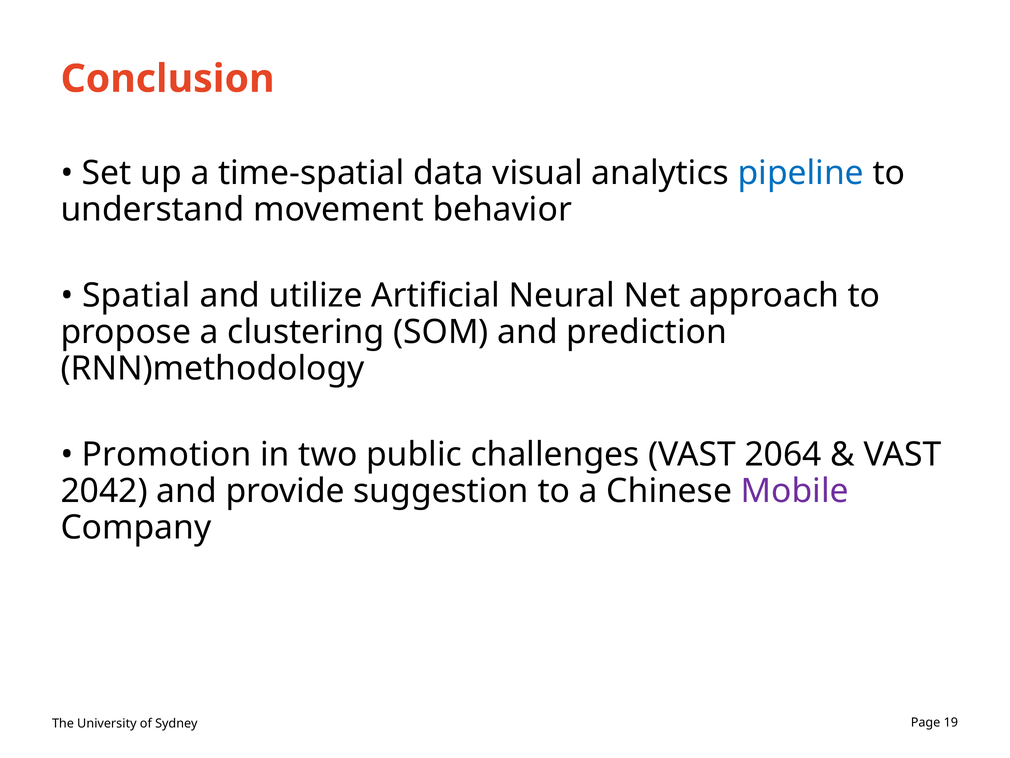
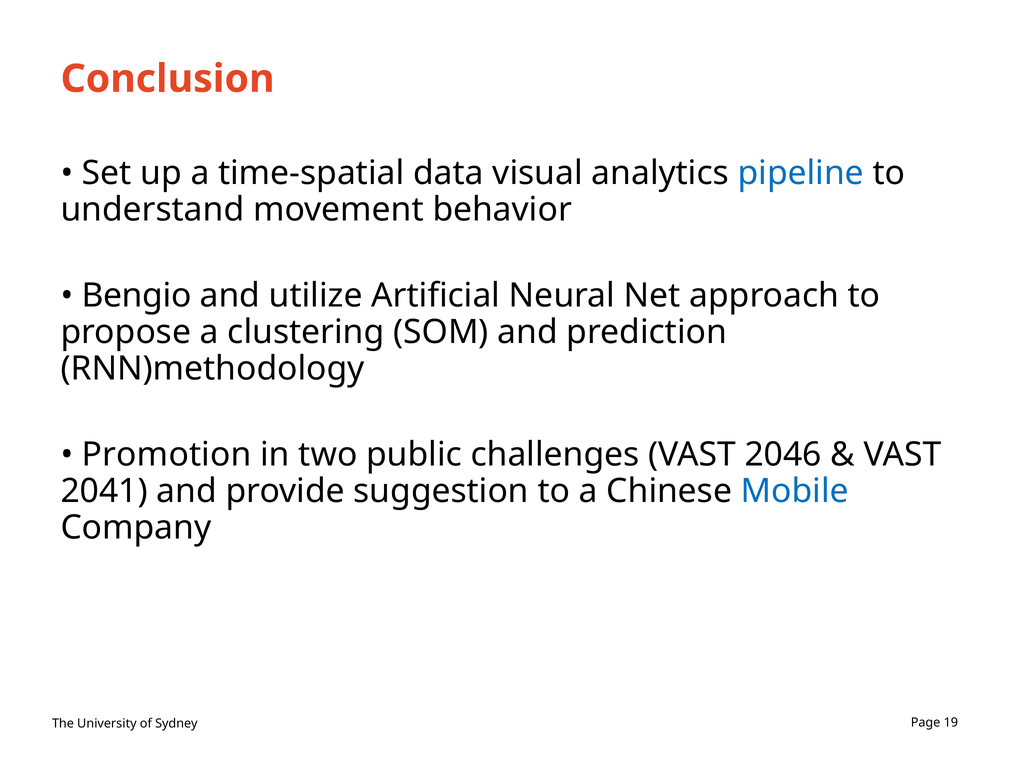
Spatial: Spatial -> Bengio
2064: 2064 -> 2046
2042: 2042 -> 2041
Mobile colour: purple -> blue
